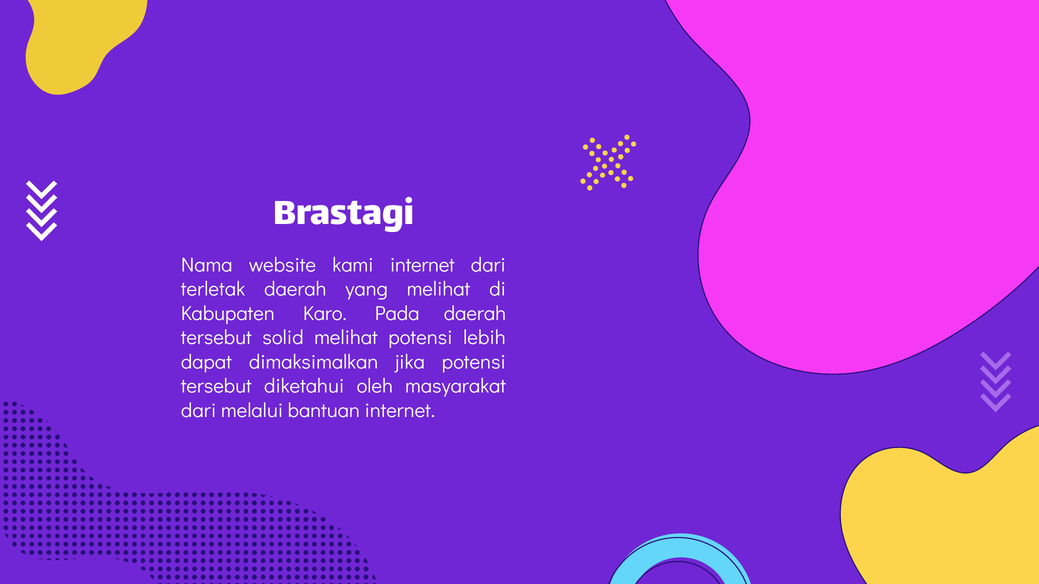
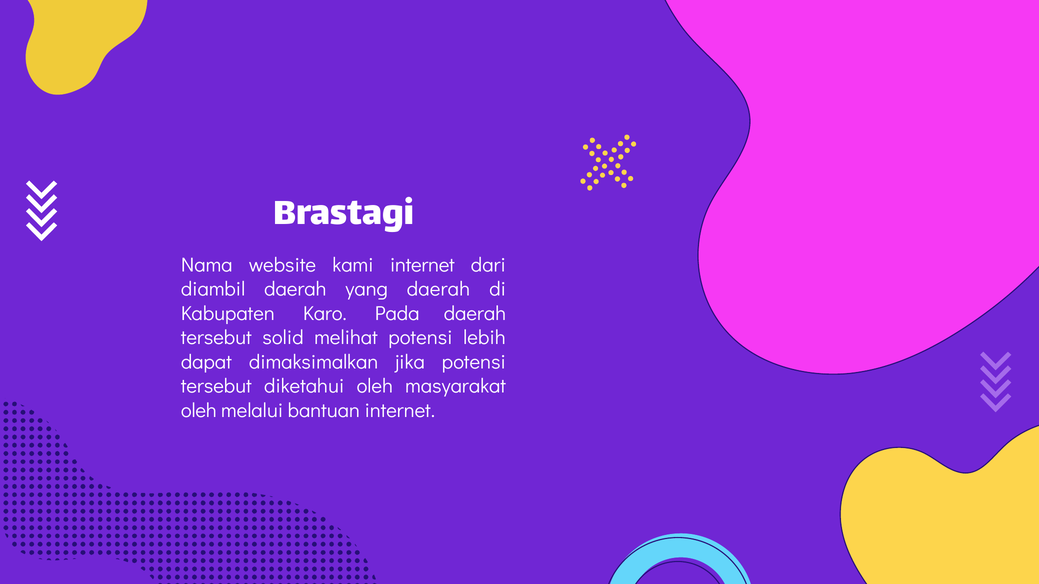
terletak: terletak -> diambil
yang melihat: melihat -> daerah
dari at (199, 411): dari -> oleh
